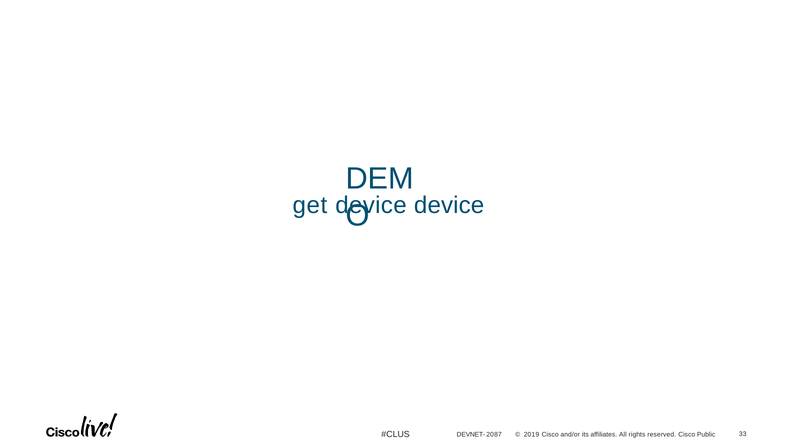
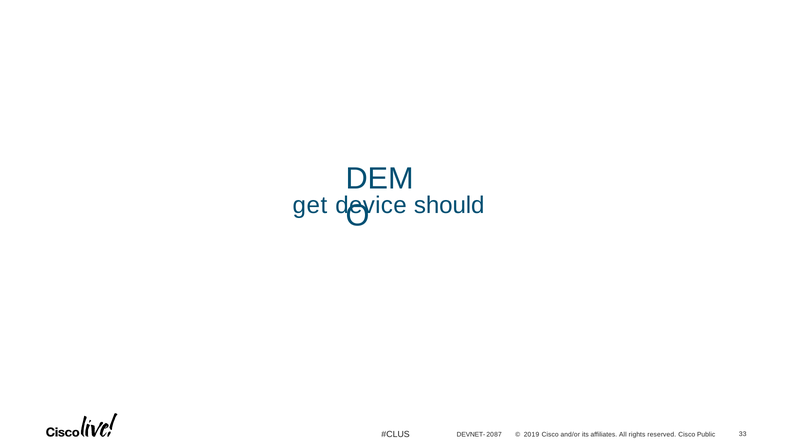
device at (449, 206): device -> should
